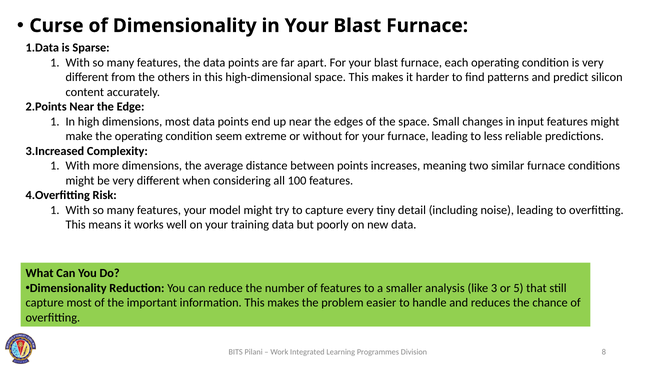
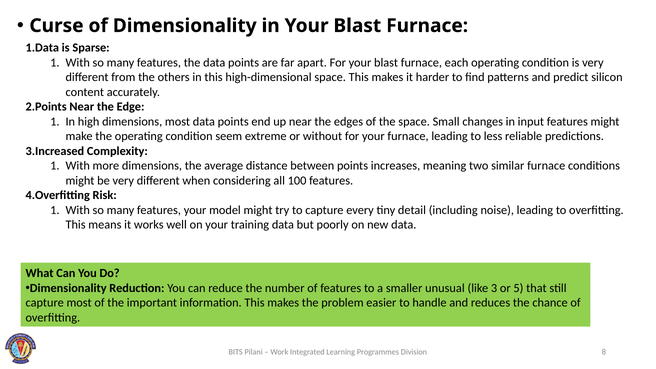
analysis: analysis -> unusual
